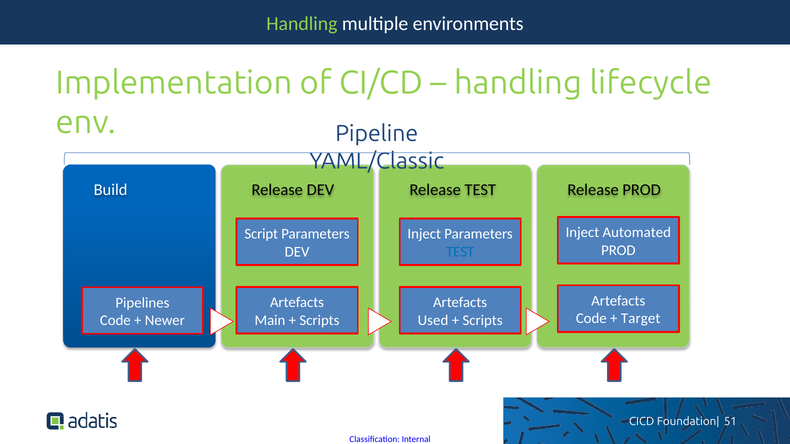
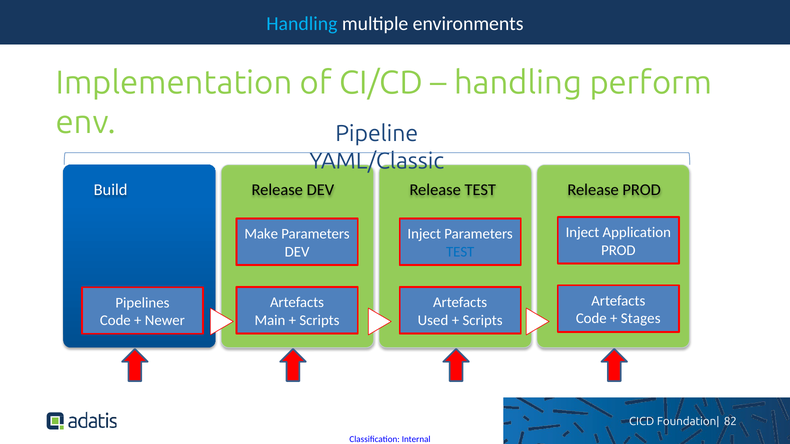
Handling at (302, 24) colour: light green -> light blue
lifecycle: lifecycle -> perform
Automated: Automated -> Application
Script: Script -> Make
Target: Target -> Stages
51: 51 -> 82
